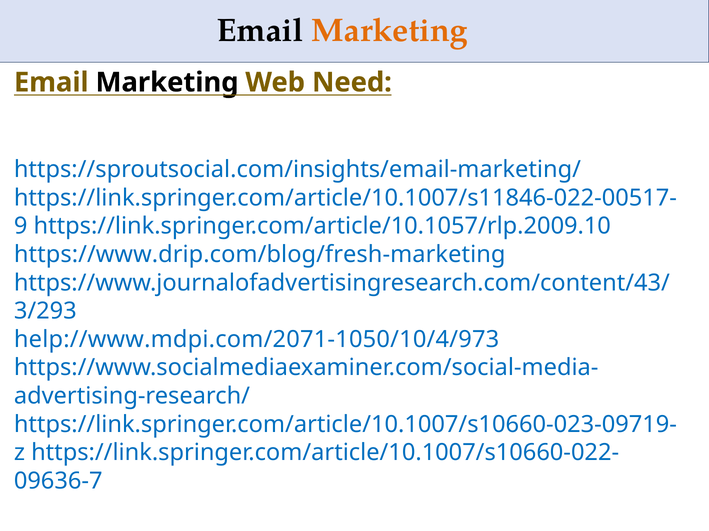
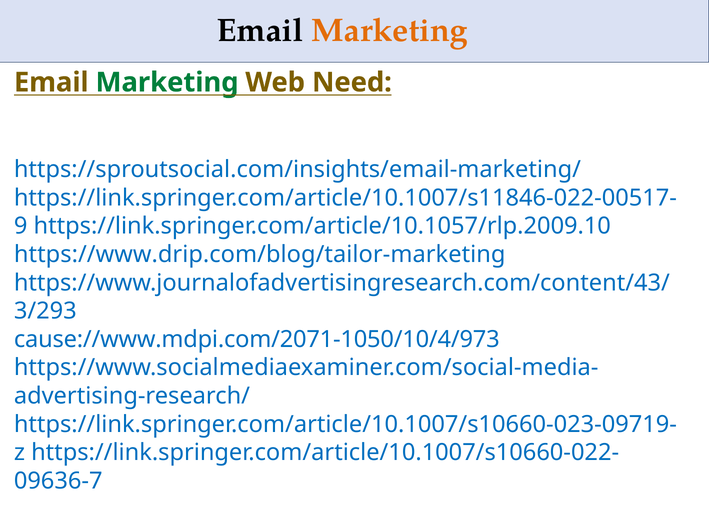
Marketing at (167, 82) colour: black -> green
https://www.drip.com/blog/fresh-marketing: https://www.drip.com/blog/fresh-marketing -> https://www.drip.com/blog/tailor-marketing
help://www.mdpi.com/2071-1050/10/4/973: help://www.mdpi.com/2071-1050/10/4/973 -> cause://www.mdpi.com/2071-1050/10/4/973
